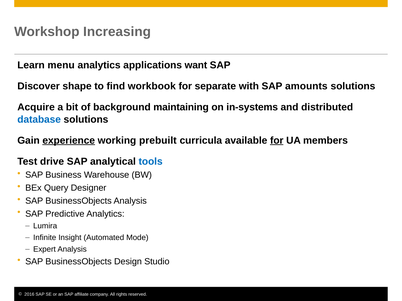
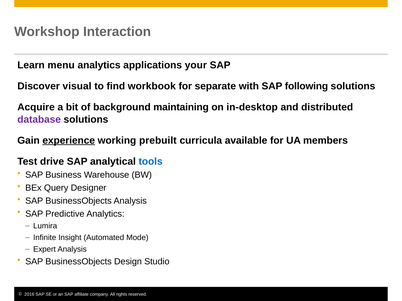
Increasing: Increasing -> Interaction
want: want -> your
shape: shape -> visual
amounts: amounts -> following
in-systems: in-systems -> in-desktop
database colour: blue -> purple
for at (277, 141) underline: present -> none
